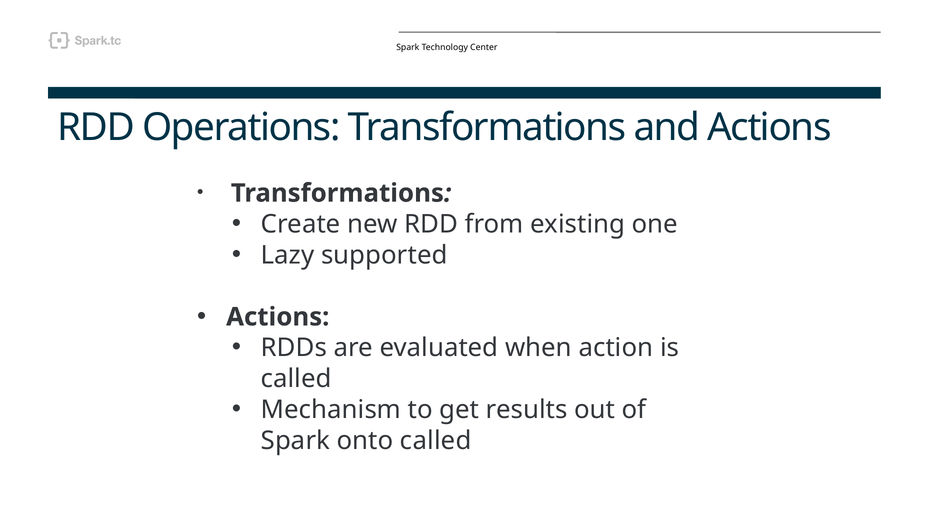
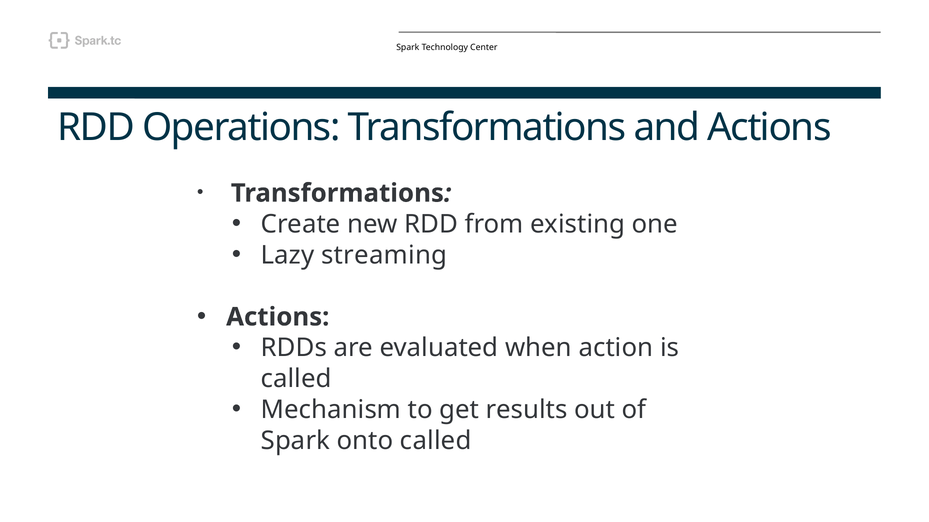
supported: supported -> streaming
